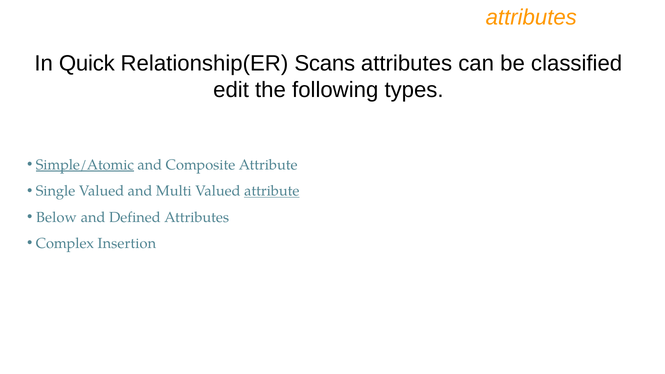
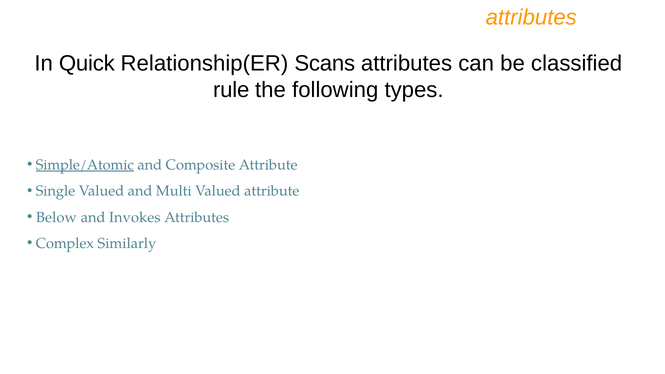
edit: edit -> rule
attribute at (272, 191) underline: present -> none
Defined: Defined -> Invokes
Insertion: Insertion -> Similarly
